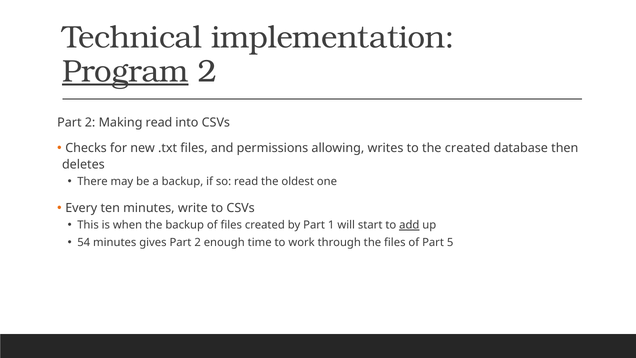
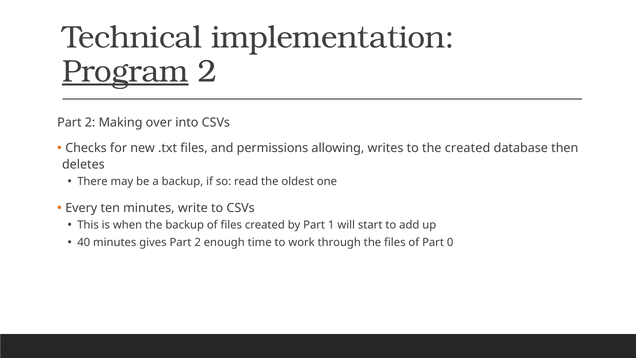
Making read: read -> over
add underline: present -> none
54: 54 -> 40
5: 5 -> 0
